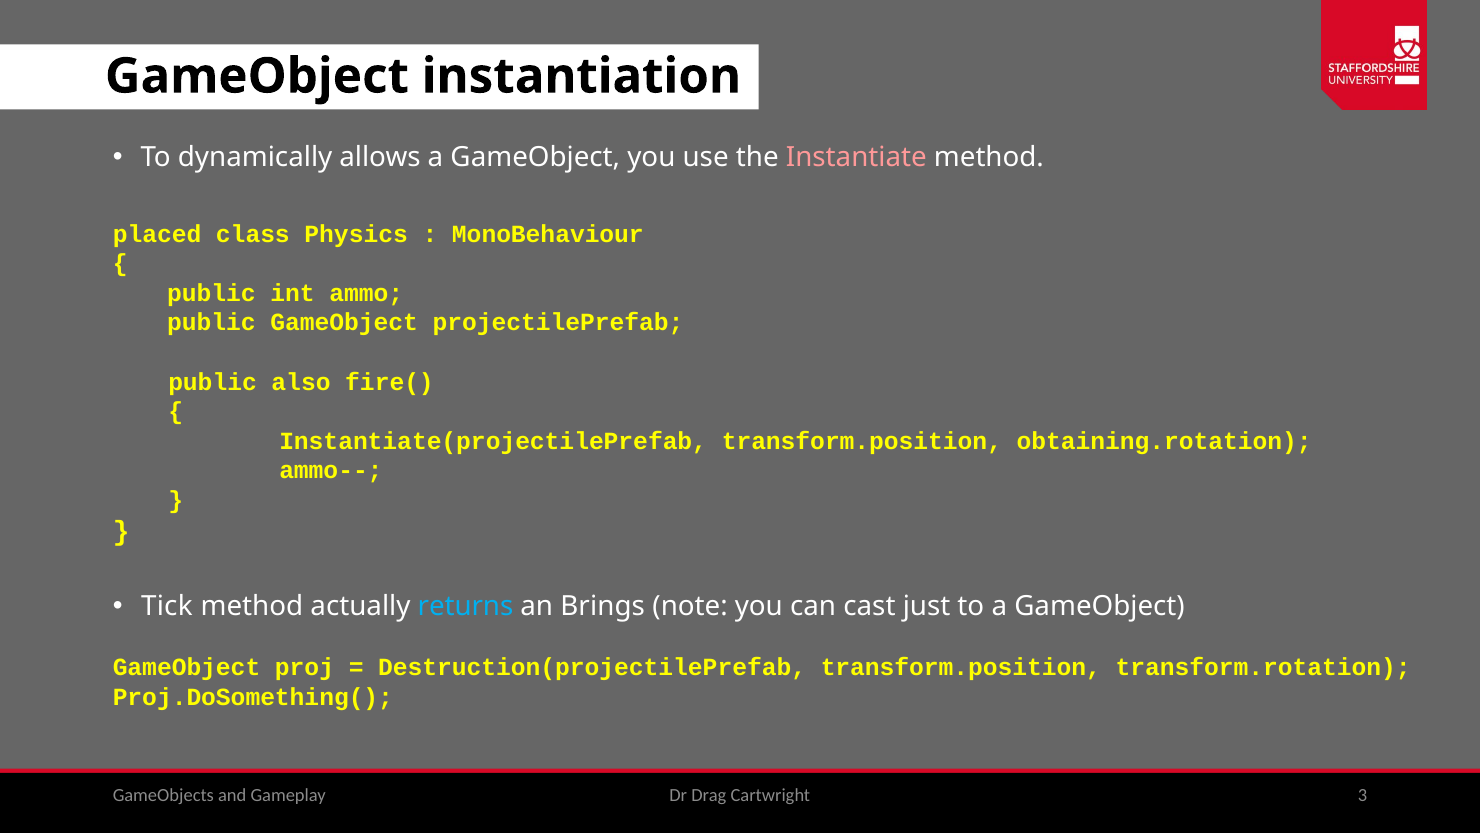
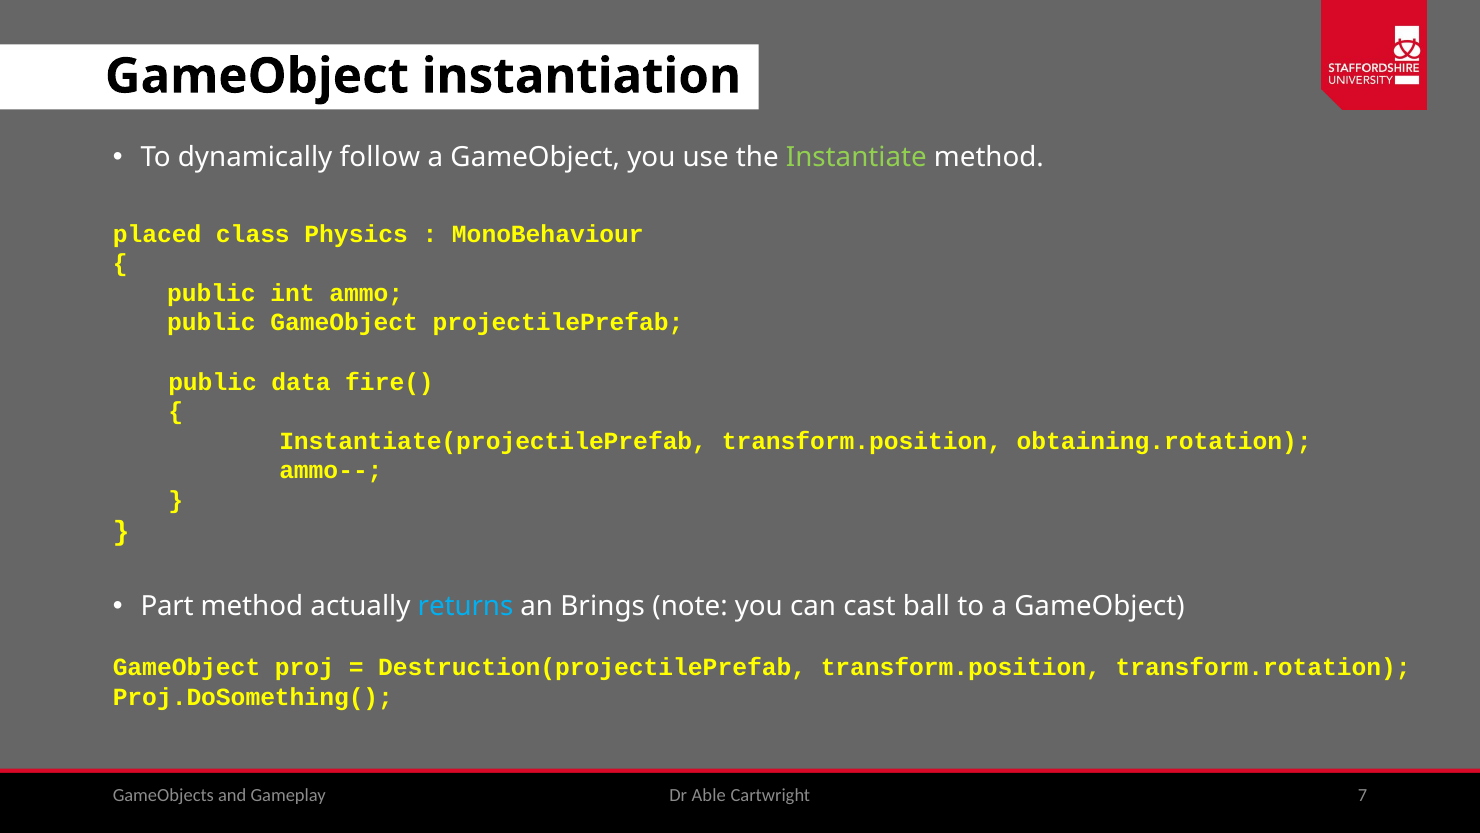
allows: allows -> follow
Instantiate colour: pink -> light green
also: also -> data
Tick: Tick -> Part
just: just -> ball
Drag: Drag -> Able
3: 3 -> 7
